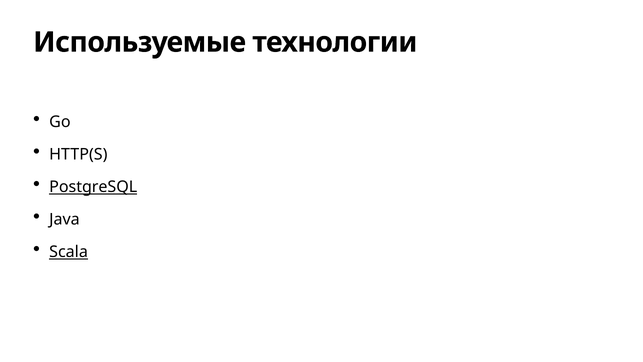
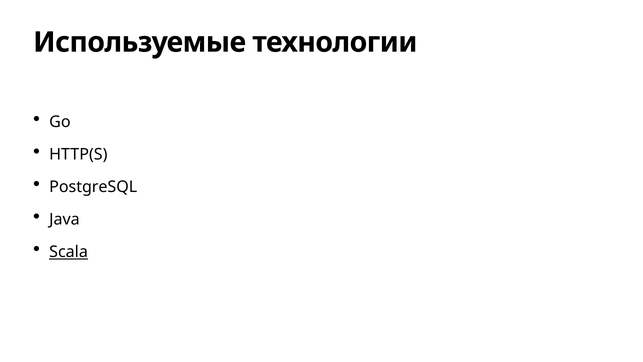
PostgreSQL underline: present -> none
